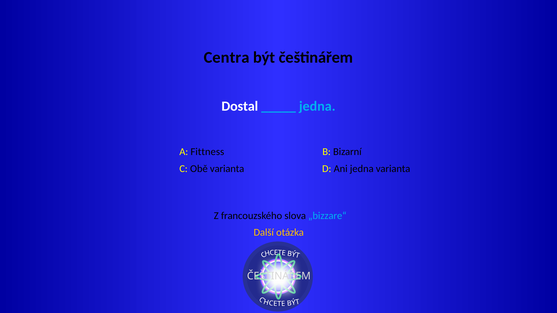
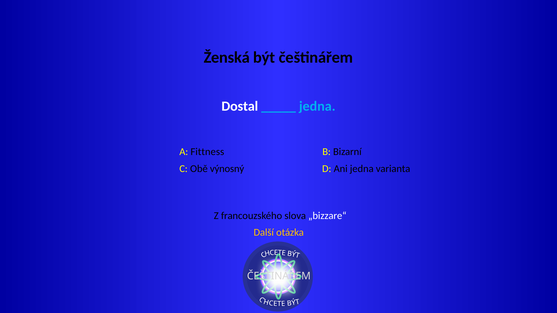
Centra: Centra -> Ženská
Obě varianta: varianta -> výnosný
„bizzare“ colour: light blue -> white
